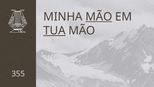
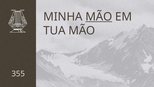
TUA underline: present -> none
